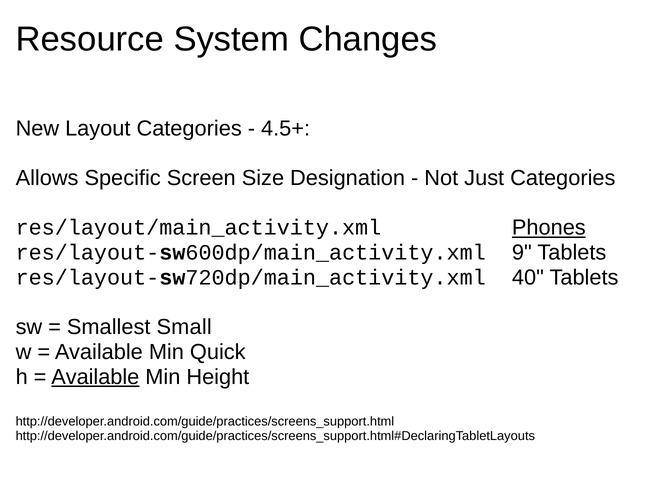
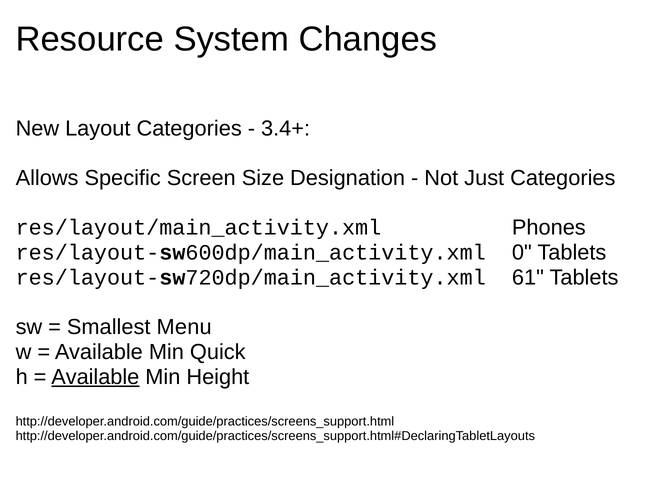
4.5+: 4.5+ -> 3.4+
Phones underline: present -> none
9: 9 -> 0
40: 40 -> 61
Small: Small -> Menu
